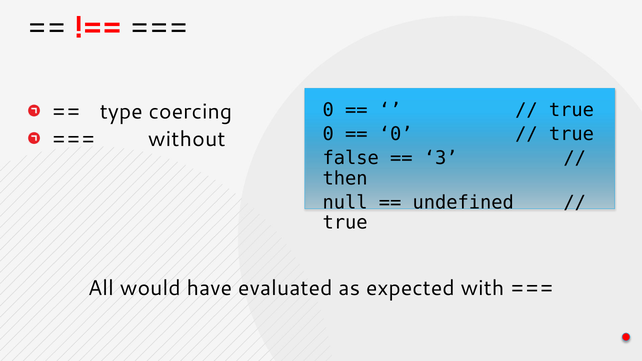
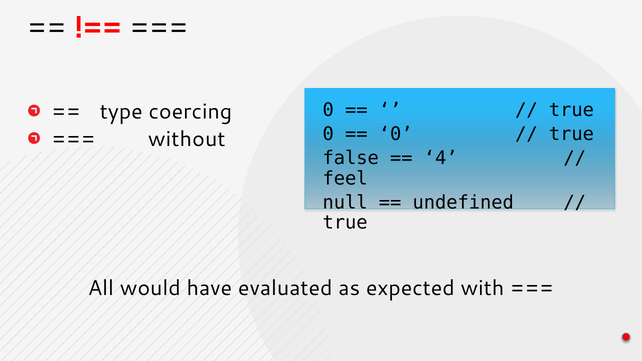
3: 3 -> 4
then: then -> feel
